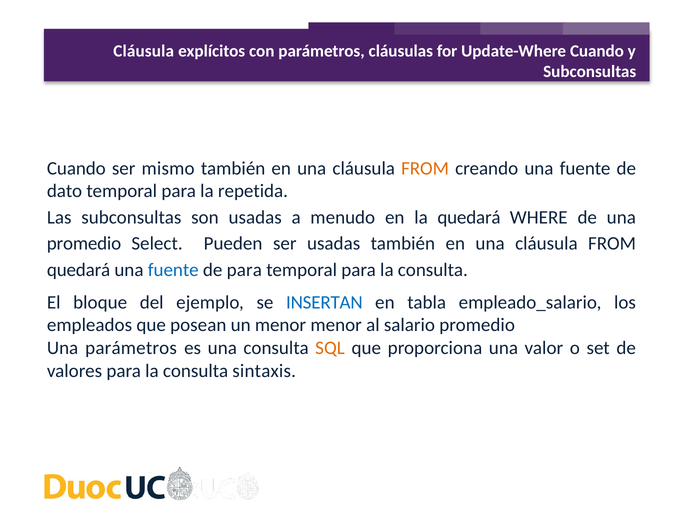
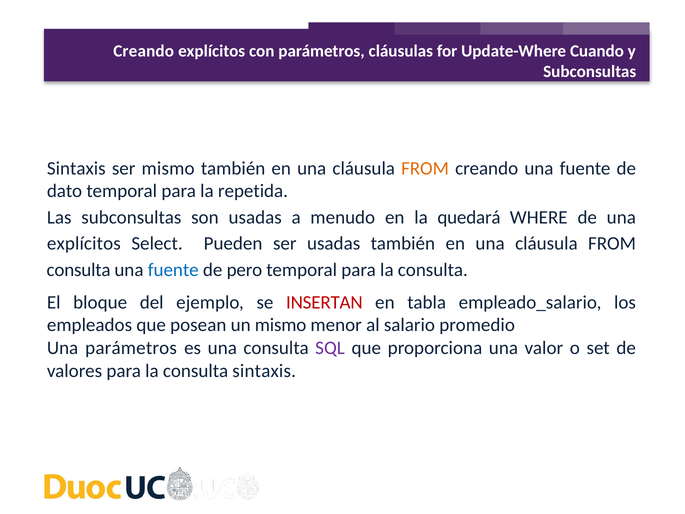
Cláusula at (144, 51): Cláusula -> Creando
Cuando at (76, 168): Cuando -> Sintaxis
promedio at (84, 244): promedio -> explícitos
quedará at (79, 270): quedará -> consulta
de para: para -> pero
INSERTAN colour: blue -> red
un menor: menor -> mismo
SQL colour: orange -> purple
